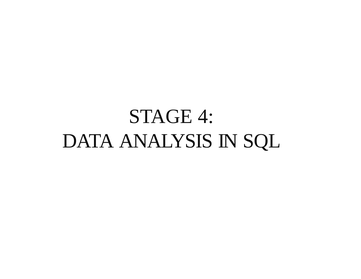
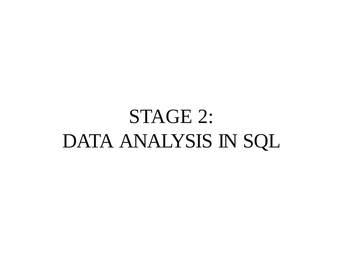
4: 4 -> 2
